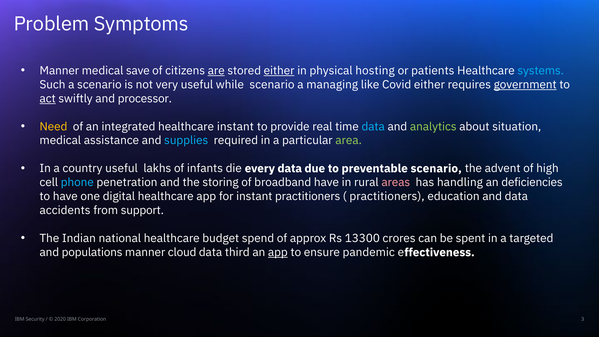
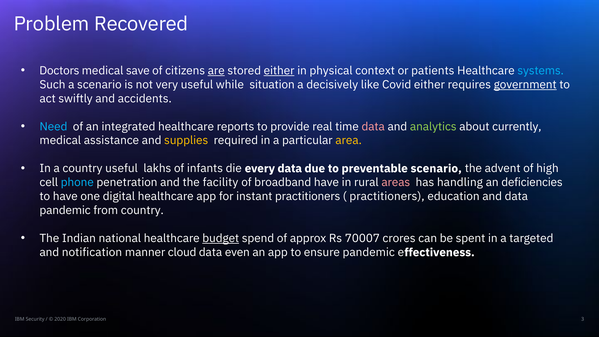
Symptoms: Symptoms -> Recovered
Manner at (59, 71): Manner -> Doctors
hosting: hosting -> context
while scenario: scenario -> situation
managing: managing -> decisively
act underline: present -> none
processor: processor -> accidents
Need colour: yellow -> light blue
healthcare instant: instant -> reports
data at (373, 126) colour: light blue -> pink
situation: situation -> currently
supplies colour: light blue -> yellow
area colour: light green -> yellow
storing: storing -> facility
accidents at (65, 210): accidents -> pandemic
from support: support -> country
budget underline: none -> present
13300: 13300 -> 70007
populations: populations -> notification
third: third -> even
app at (278, 252) underline: present -> none
